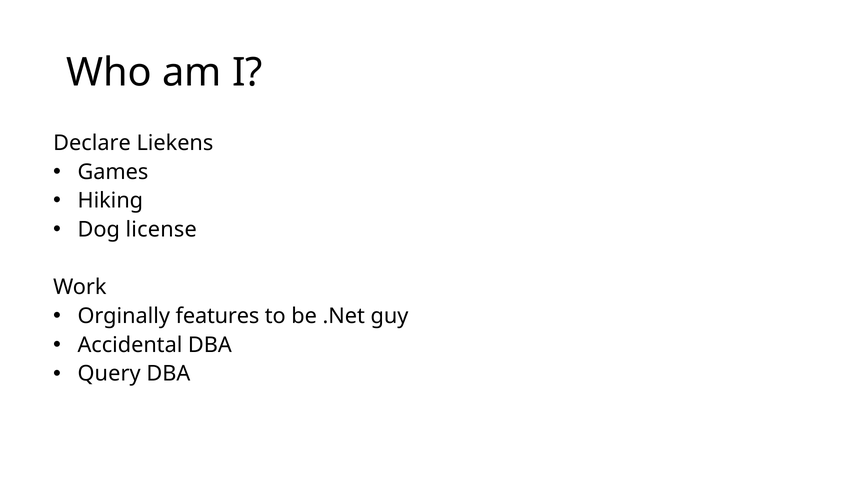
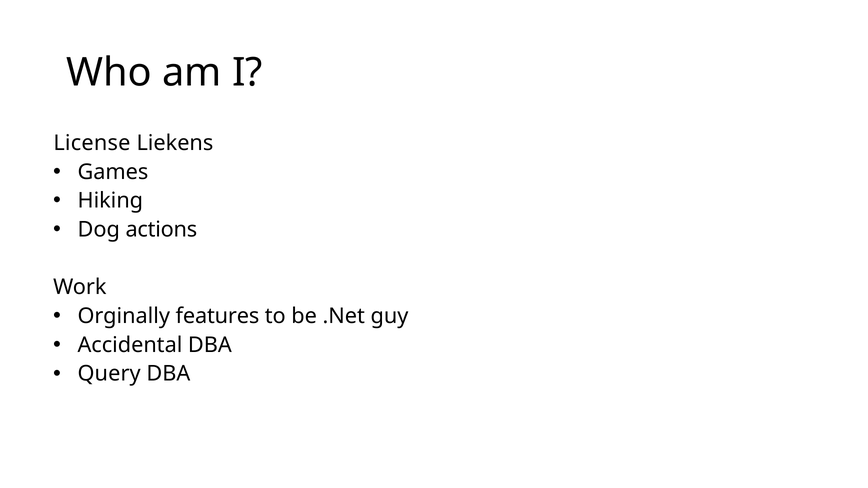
Declare: Declare -> License
license: license -> actions
